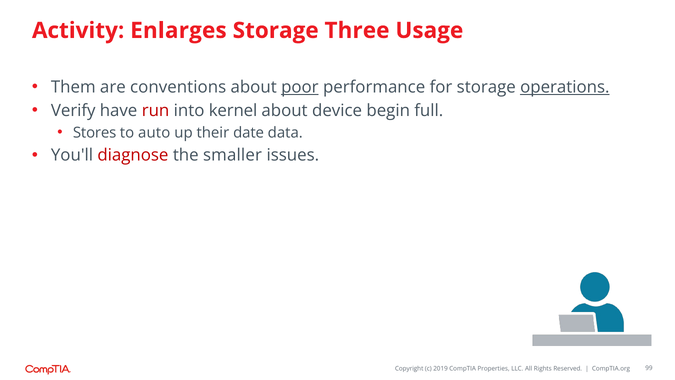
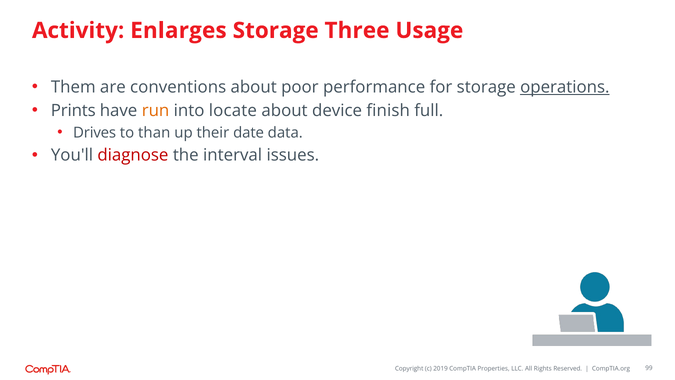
poor underline: present -> none
Verify: Verify -> Prints
run colour: red -> orange
kernel: kernel -> locate
begin: begin -> finish
Stores: Stores -> Drives
auto: auto -> than
smaller: smaller -> interval
